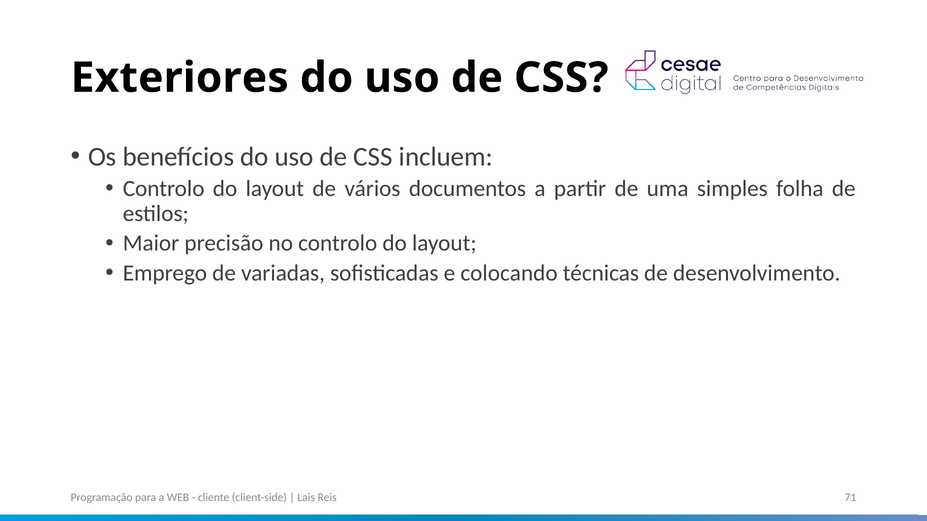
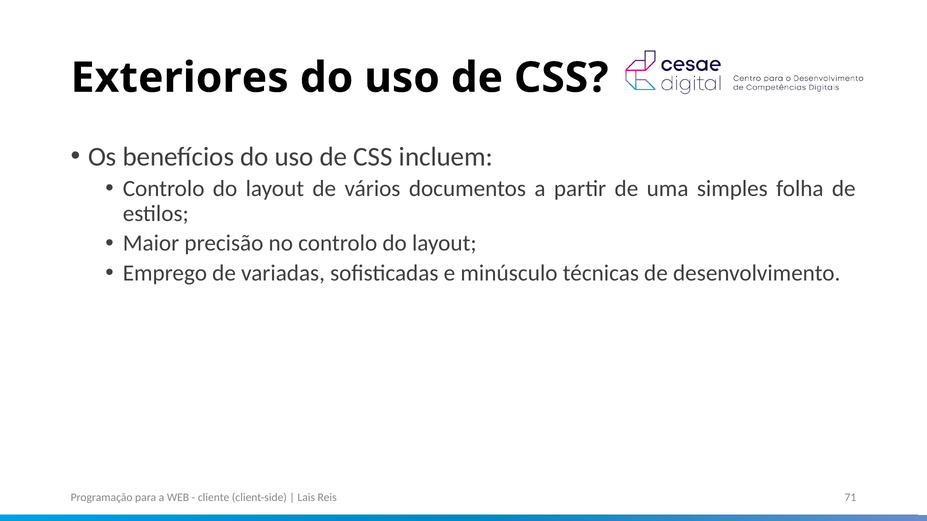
colocando: colocando -> minúsculo
